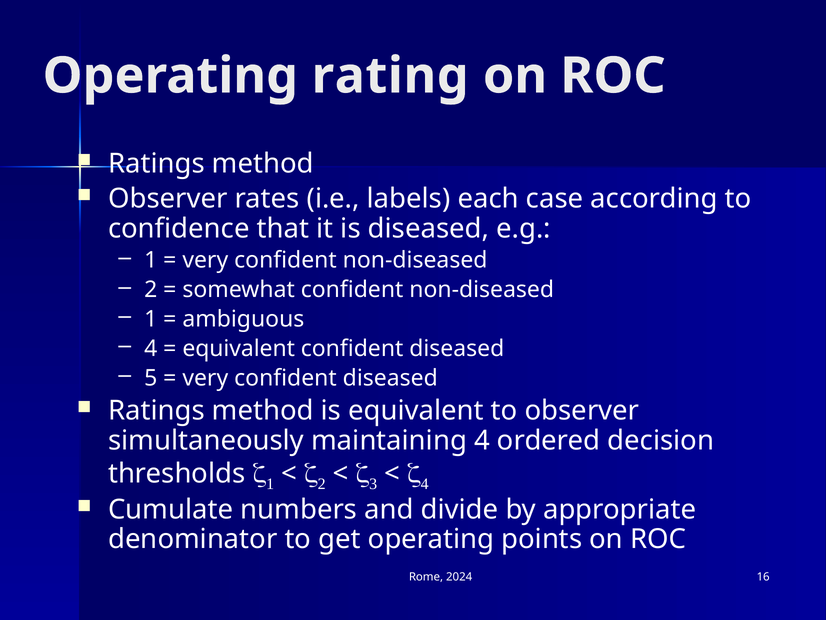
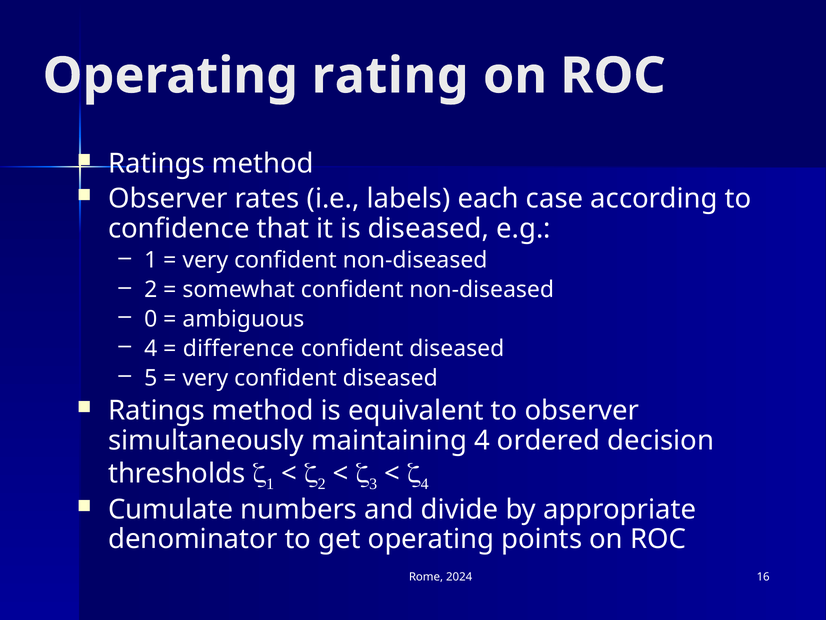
1 at (151, 319): 1 -> 0
equivalent at (239, 348): equivalent -> difference
